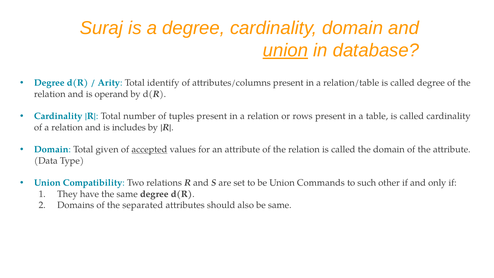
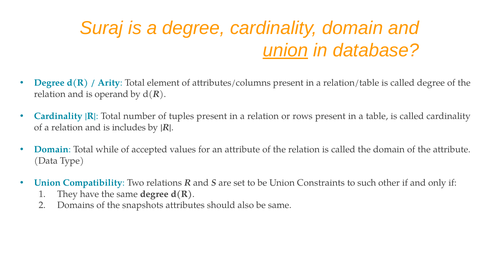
identify: identify -> element
given: given -> while
accepted underline: present -> none
Commands: Commands -> Constraints
separated: separated -> snapshots
